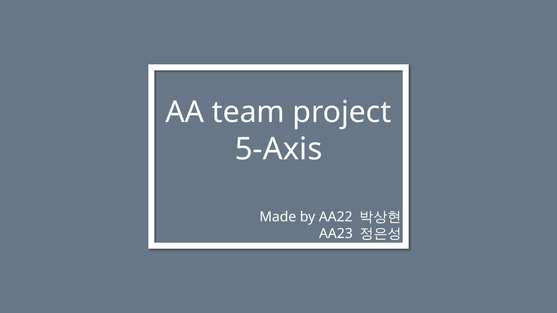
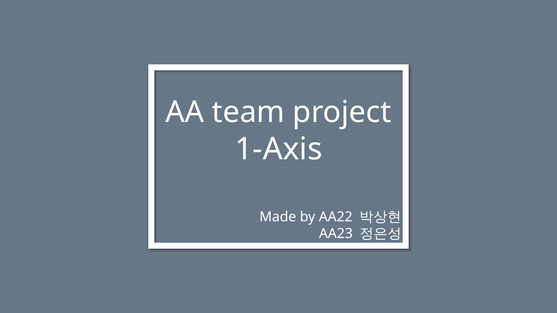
5-Axis: 5-Axis -> 1-Axis
